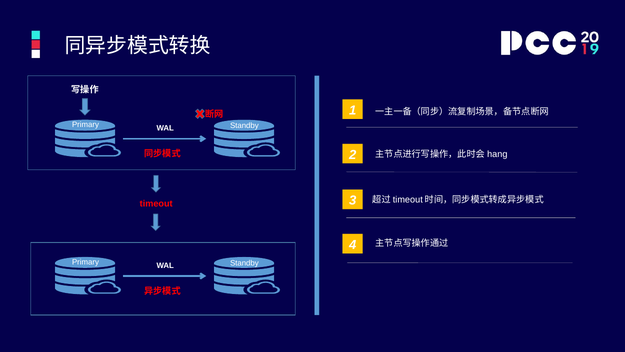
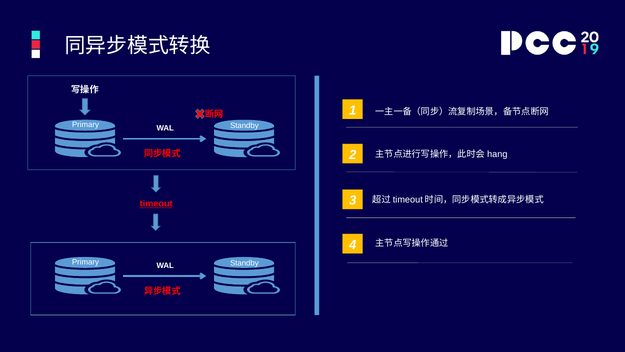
timeout underline: none -> present
